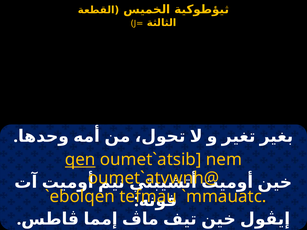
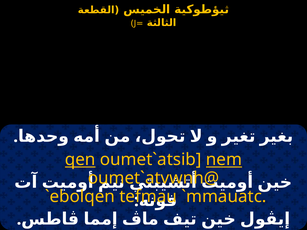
nem underline: none -> present
